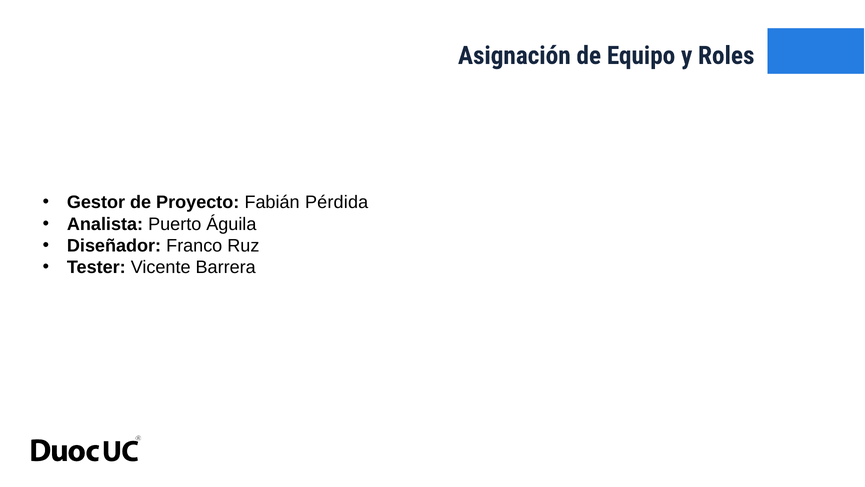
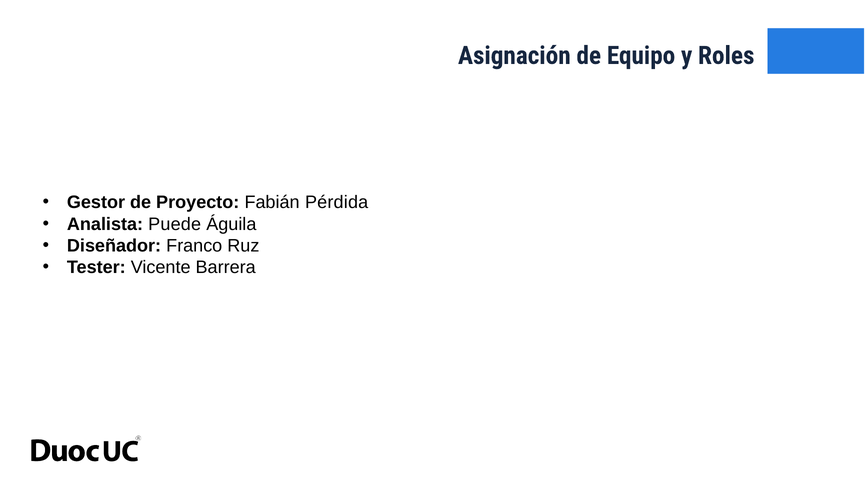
Puerto: Puerto -> Puede
